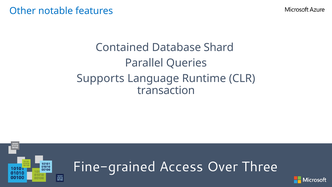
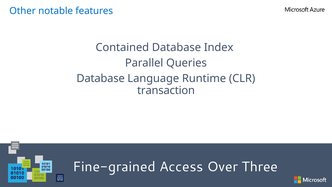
Shard: Shard -> Index
Supports at (101, 78): Supports -> Database
